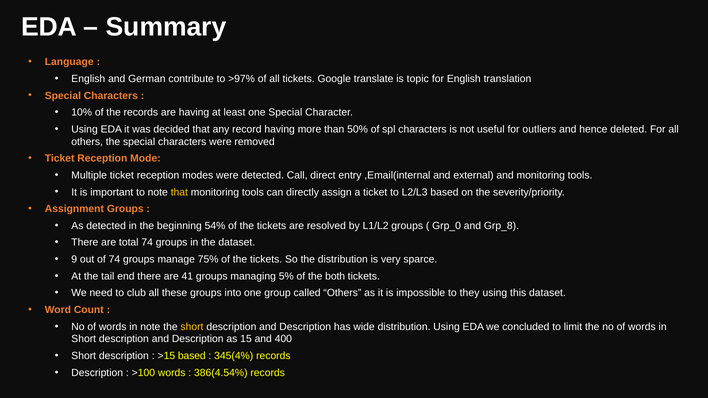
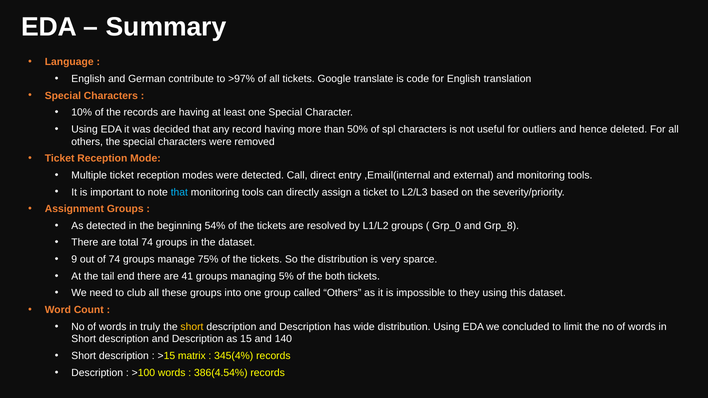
topic: topic -> code
that at (179, 192) colour: yellow -> light blue
in note: note -> truly
400: 400 -> 140
>15 based: based -> matrix
